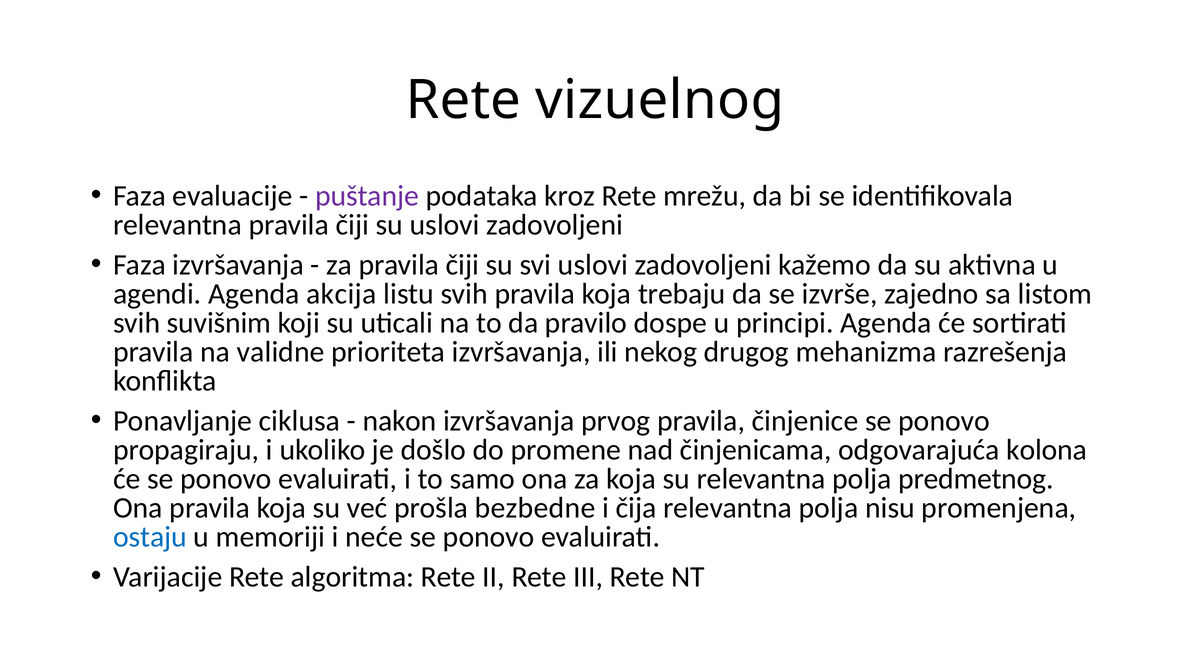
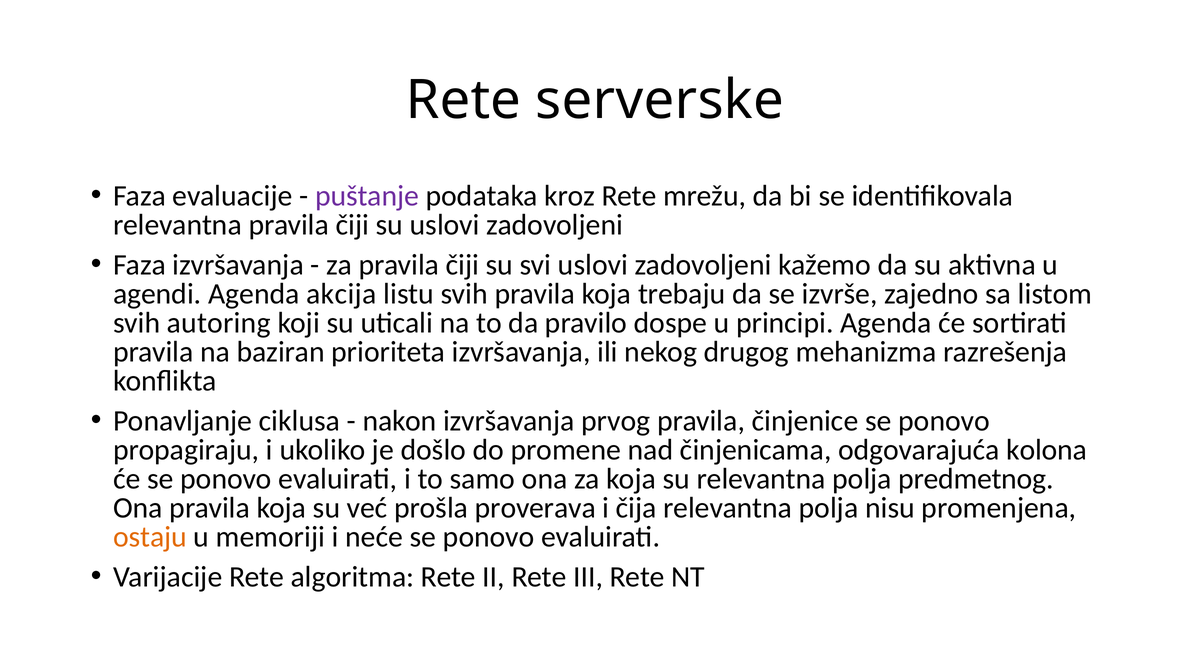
vizuelnog: vizuelnog -> serverske
suvišnim: suvišnim -> autoring
validne: validne -> baziran
bezbedne: bezbedne -> proverava
ostaju colour: blue -> orange
